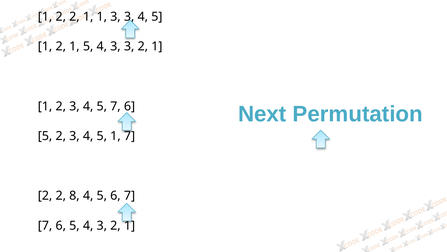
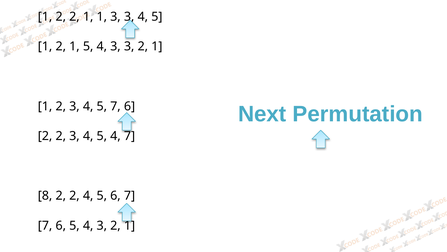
5 at (45, 136): 5 -> 2
1 at (115, 136): 1 -> 4
2 at (45, 195): 2 -> 8
8 at (74, 195): 8 -> 2
